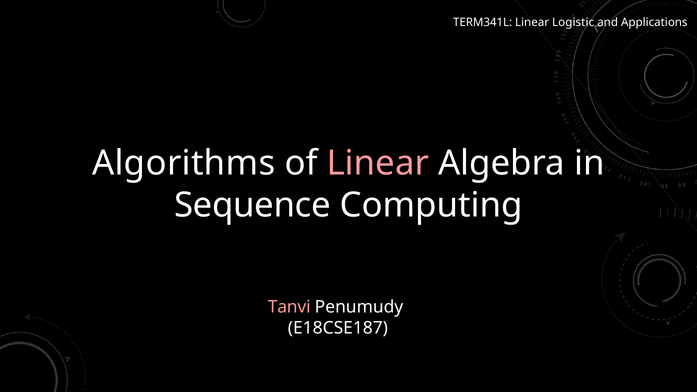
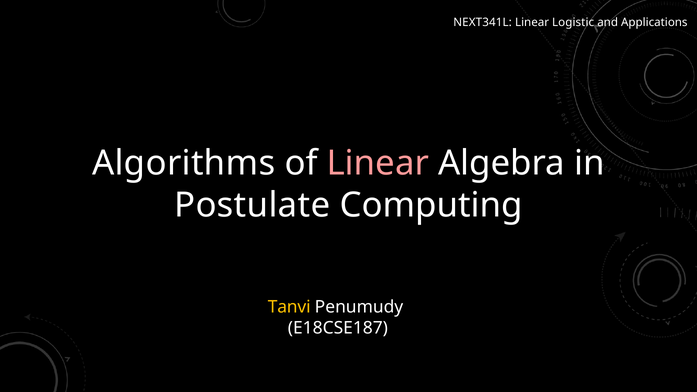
TERM341L: TERM341L -> NEXT341L
Sequence: Sequence -> Postulate
Tanvi colour: pink -> yellow
